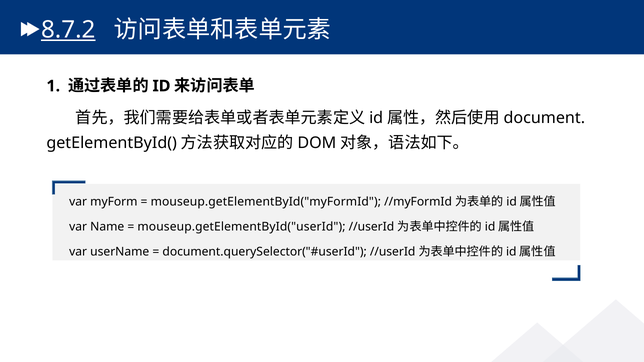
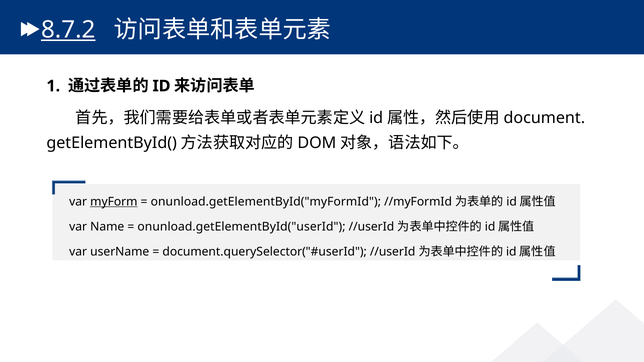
myForm underline: none -> present
mouseup.getElementById("myFormId: mouseup.getElementById("myFormId -> onunload.getElementById("myFormId
mouseup.getElementById("userId: mouseup.getElementById("userId -> onunload.getElementById("userId
